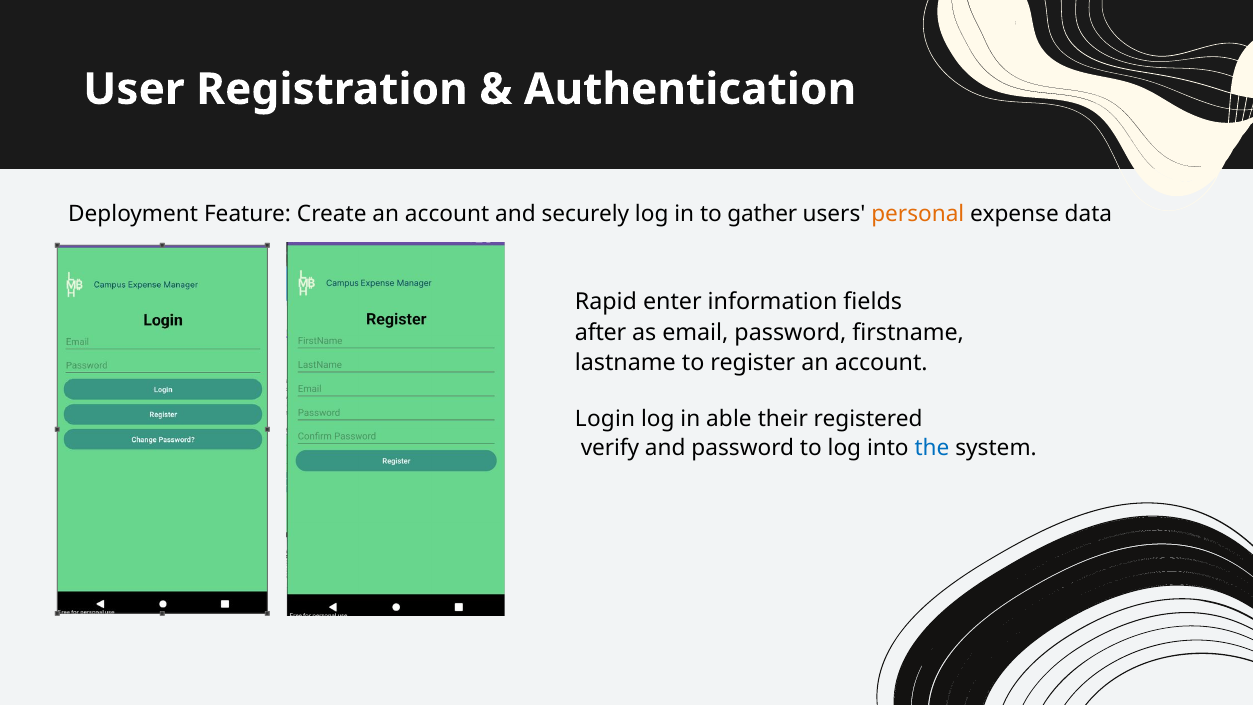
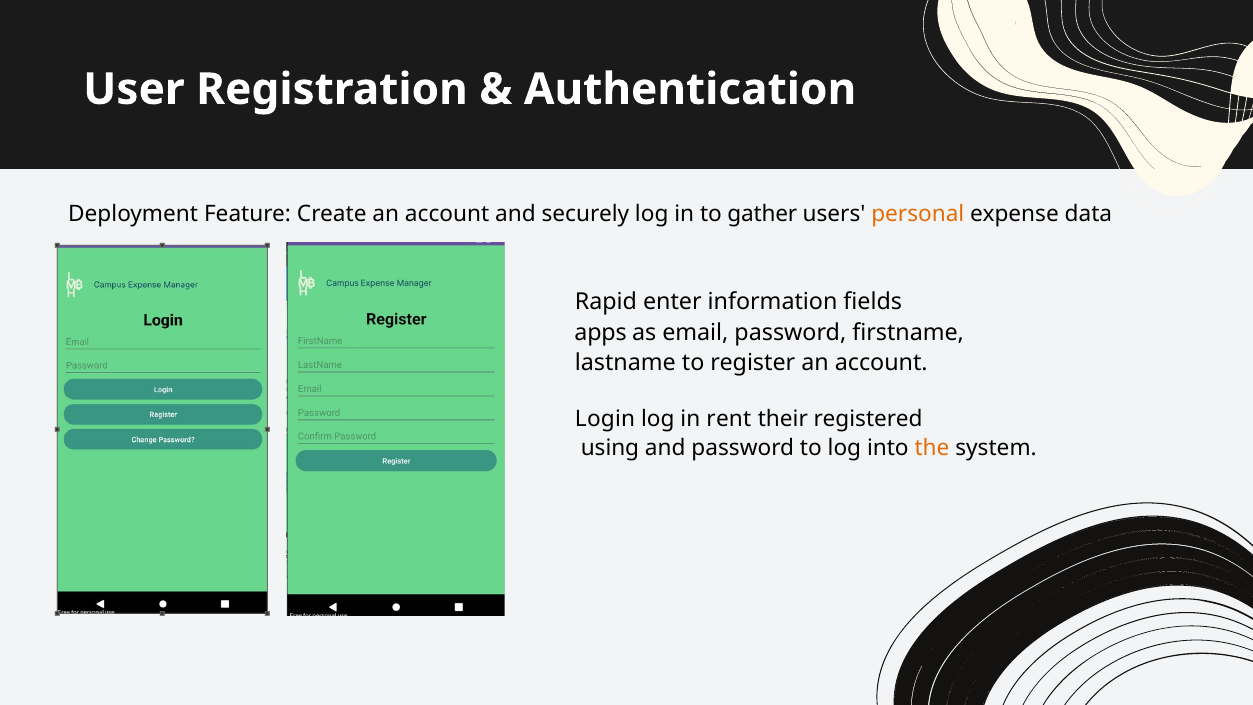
after: after -> apps
able: able -> rent
verify: verify -> using
the colour: blue -> orange
